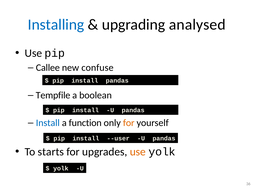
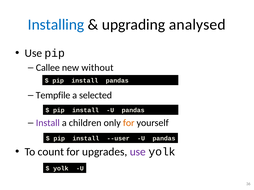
confuse: confuse -> without
boolean: boolean -> selected
Install at (48, 123) colour: blue -> purple
function: function -> children
starts: starts -> count
use at (138, 152) colour: orange -> purple
